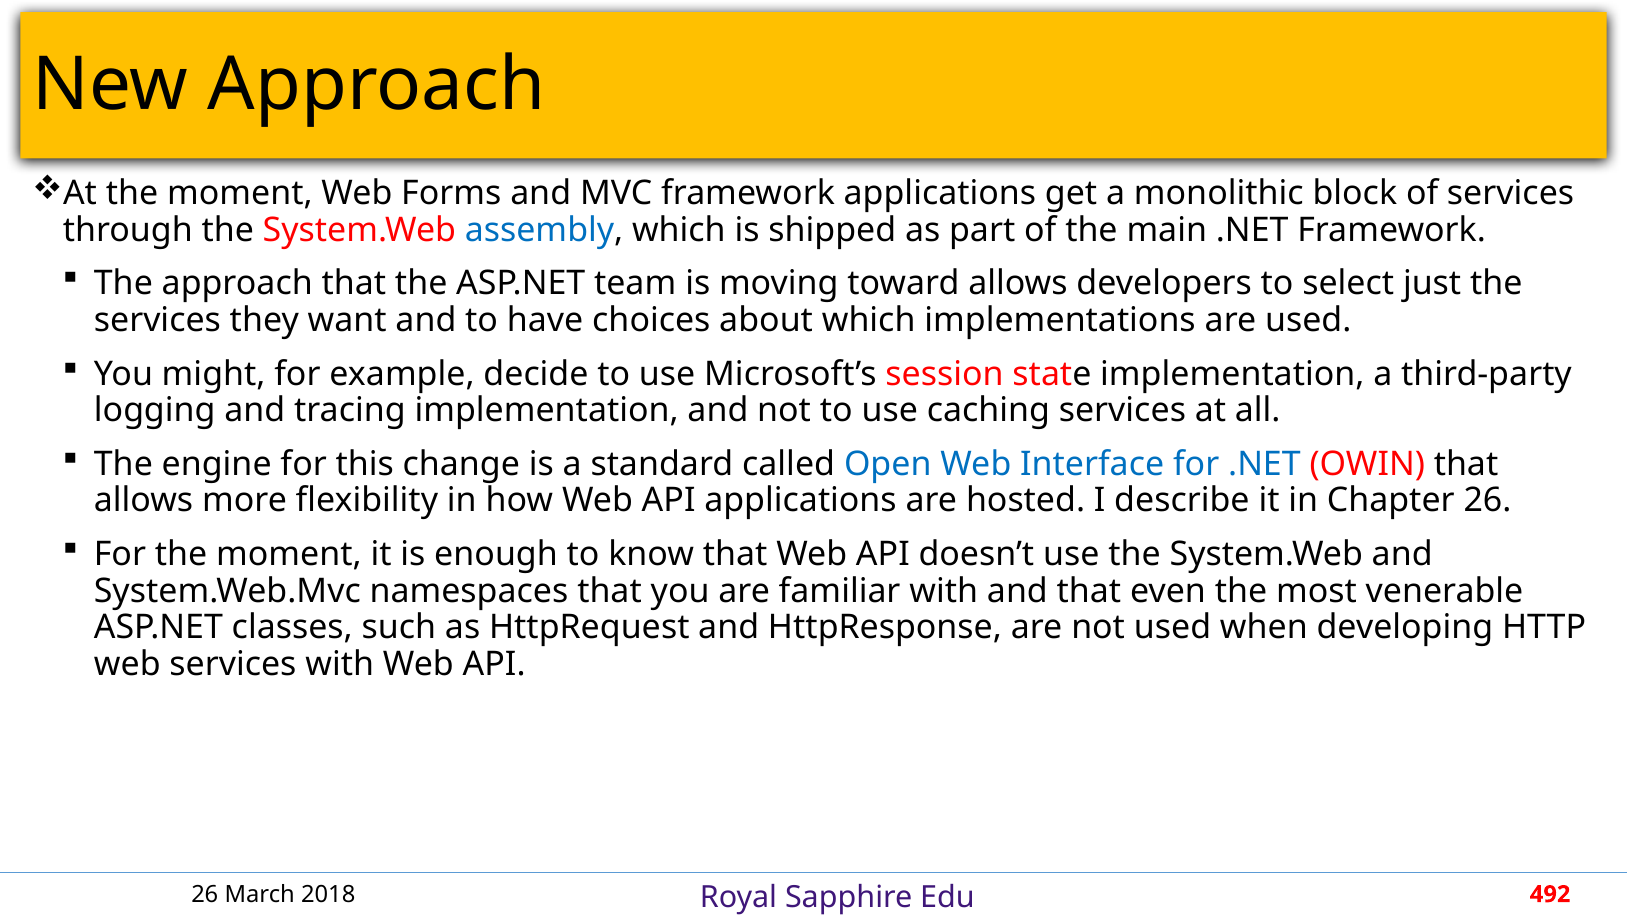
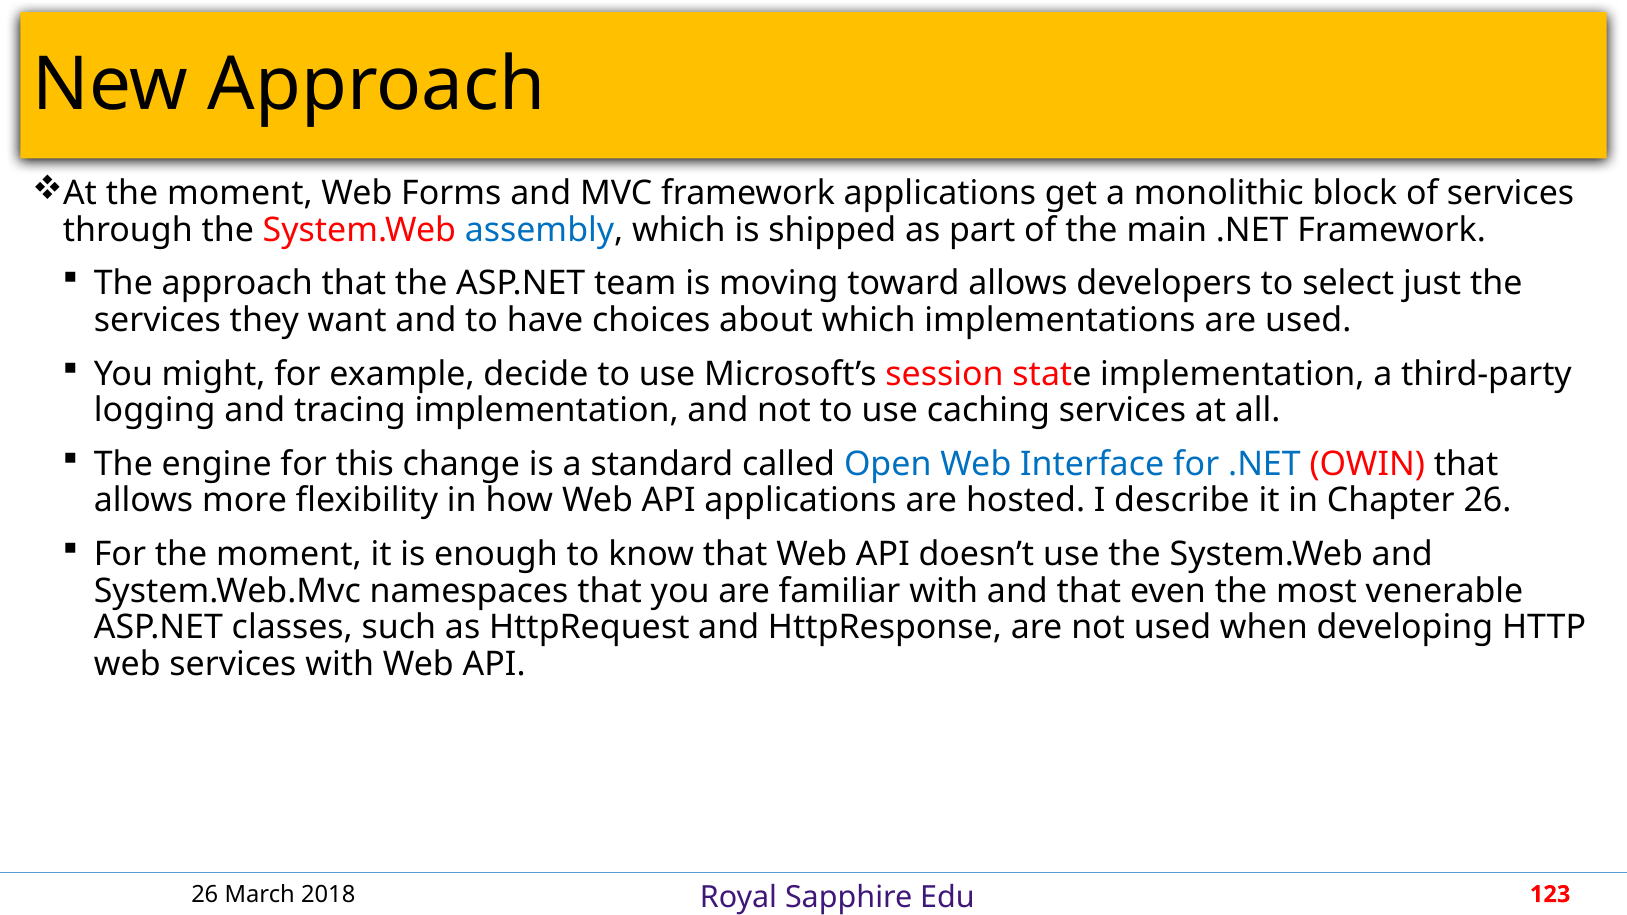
492: 492 -> 123
